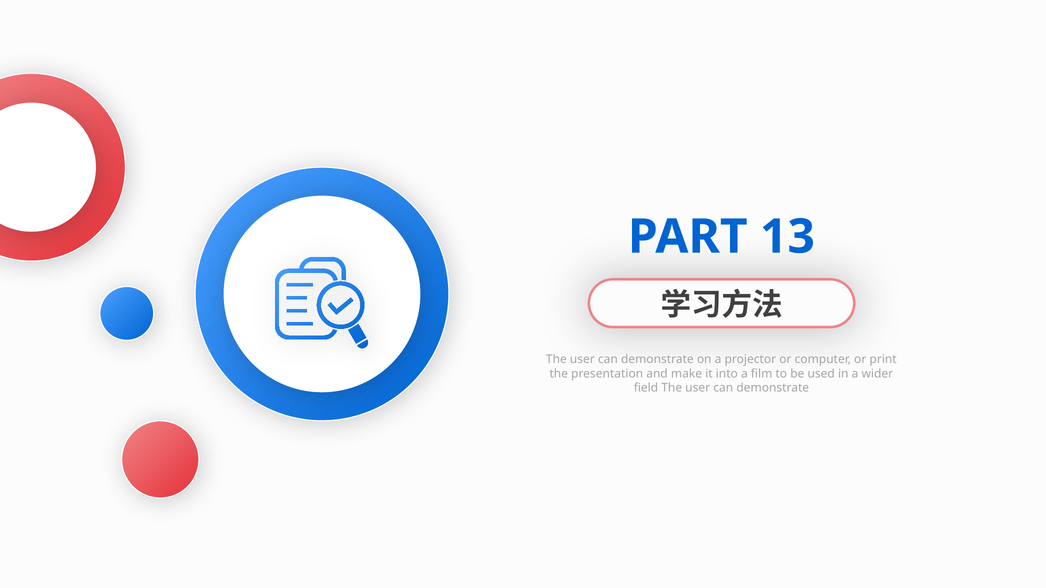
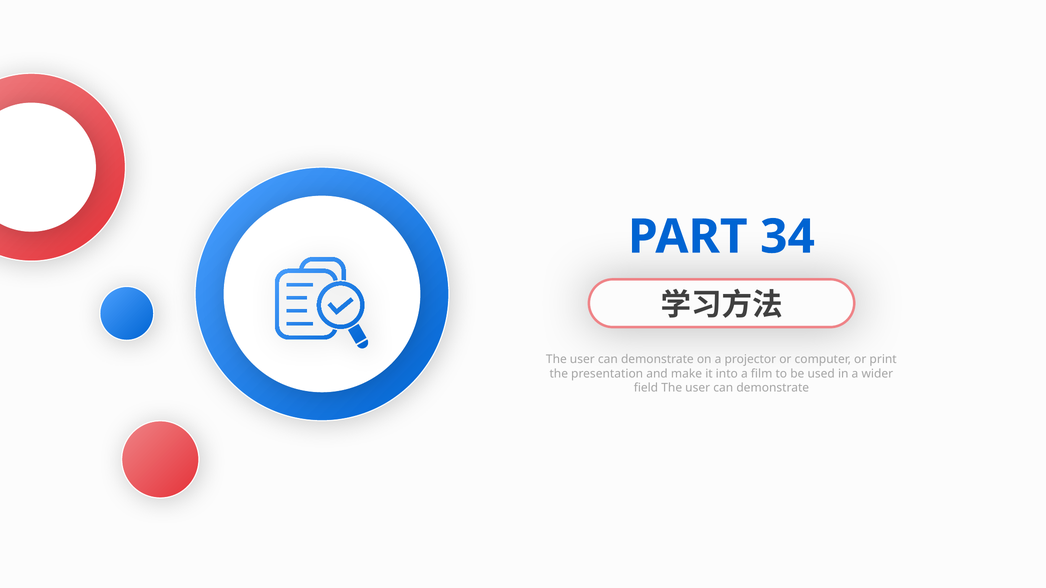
13: 13 -> 34
